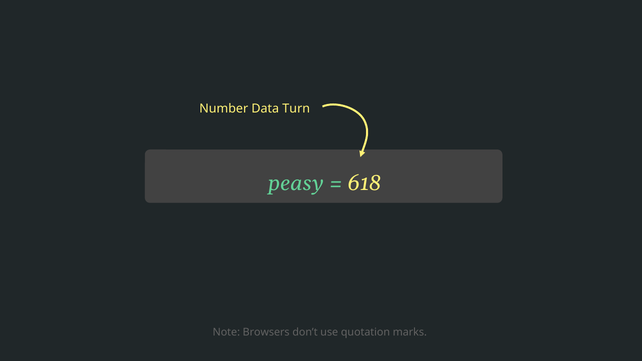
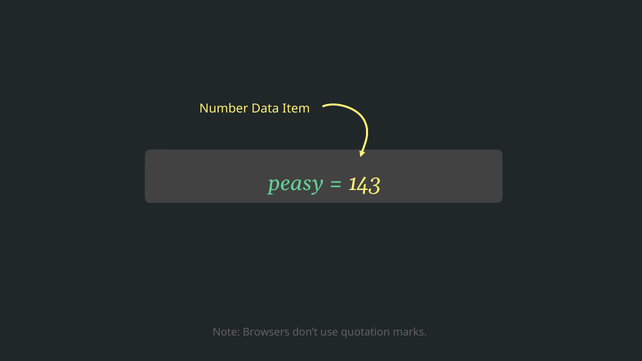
Turn: Turn -> Item
618: 618 -> 143
